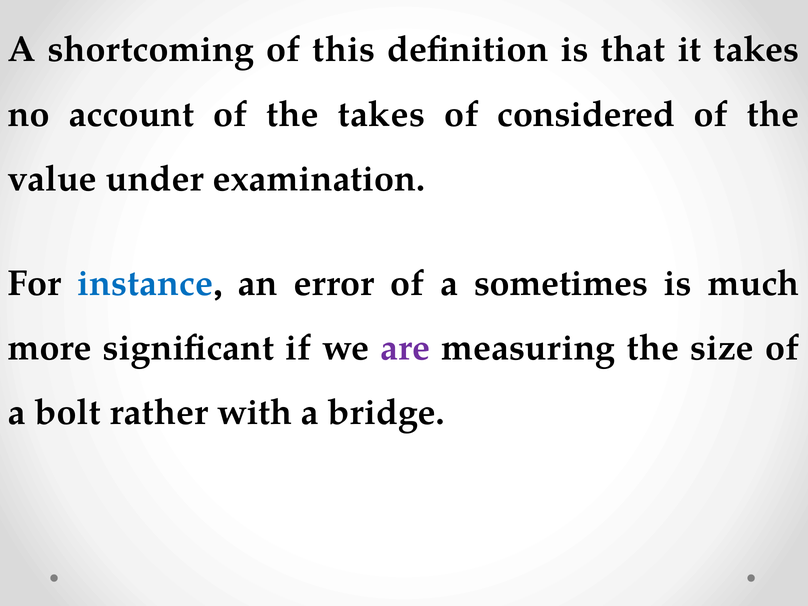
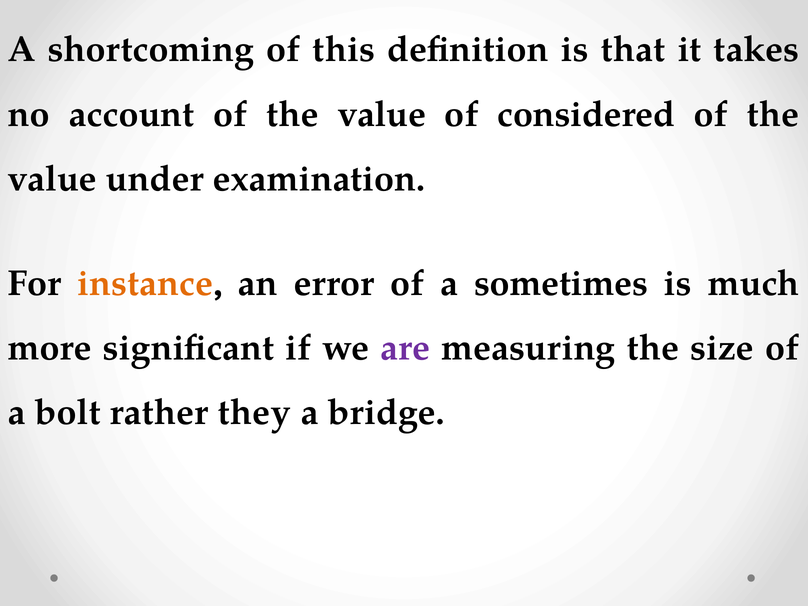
account of the takes: takes -> value
instance colour: blue -> orange
with: with -> they
